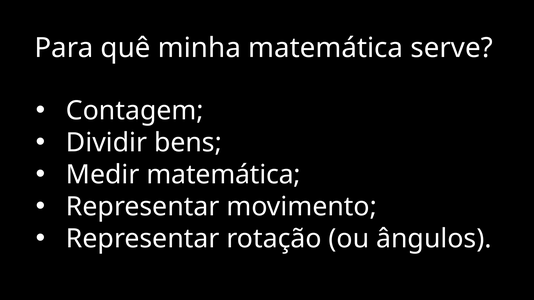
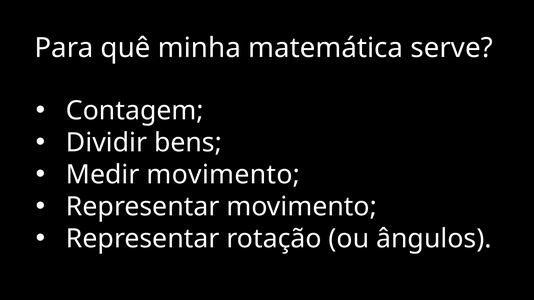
Medir matemática: matemática -> movimento
